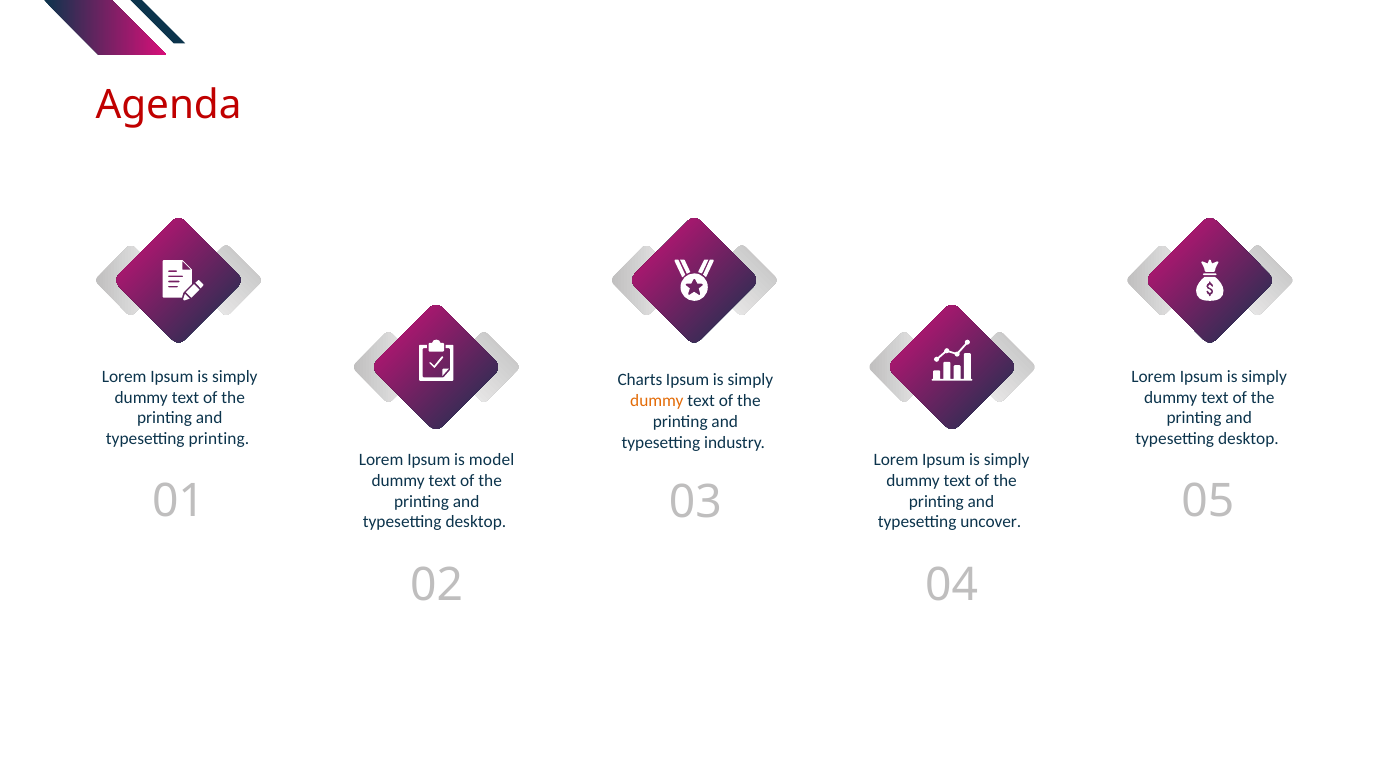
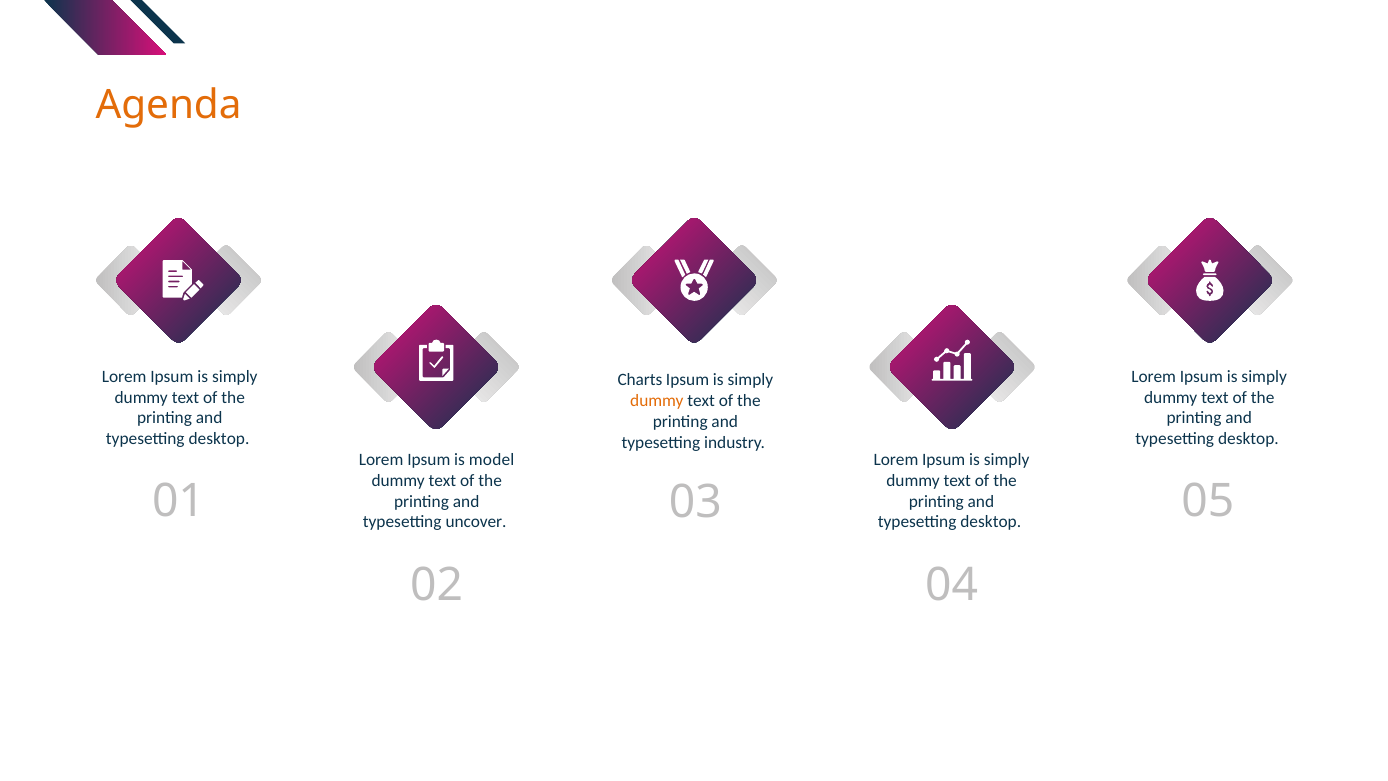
Agenda colour: red -> orange
printing at (219, 439): printing -> desktop
desktop at (476, 522): desktop -> uncover
uncover at (991, 522): uncover -> desktop
